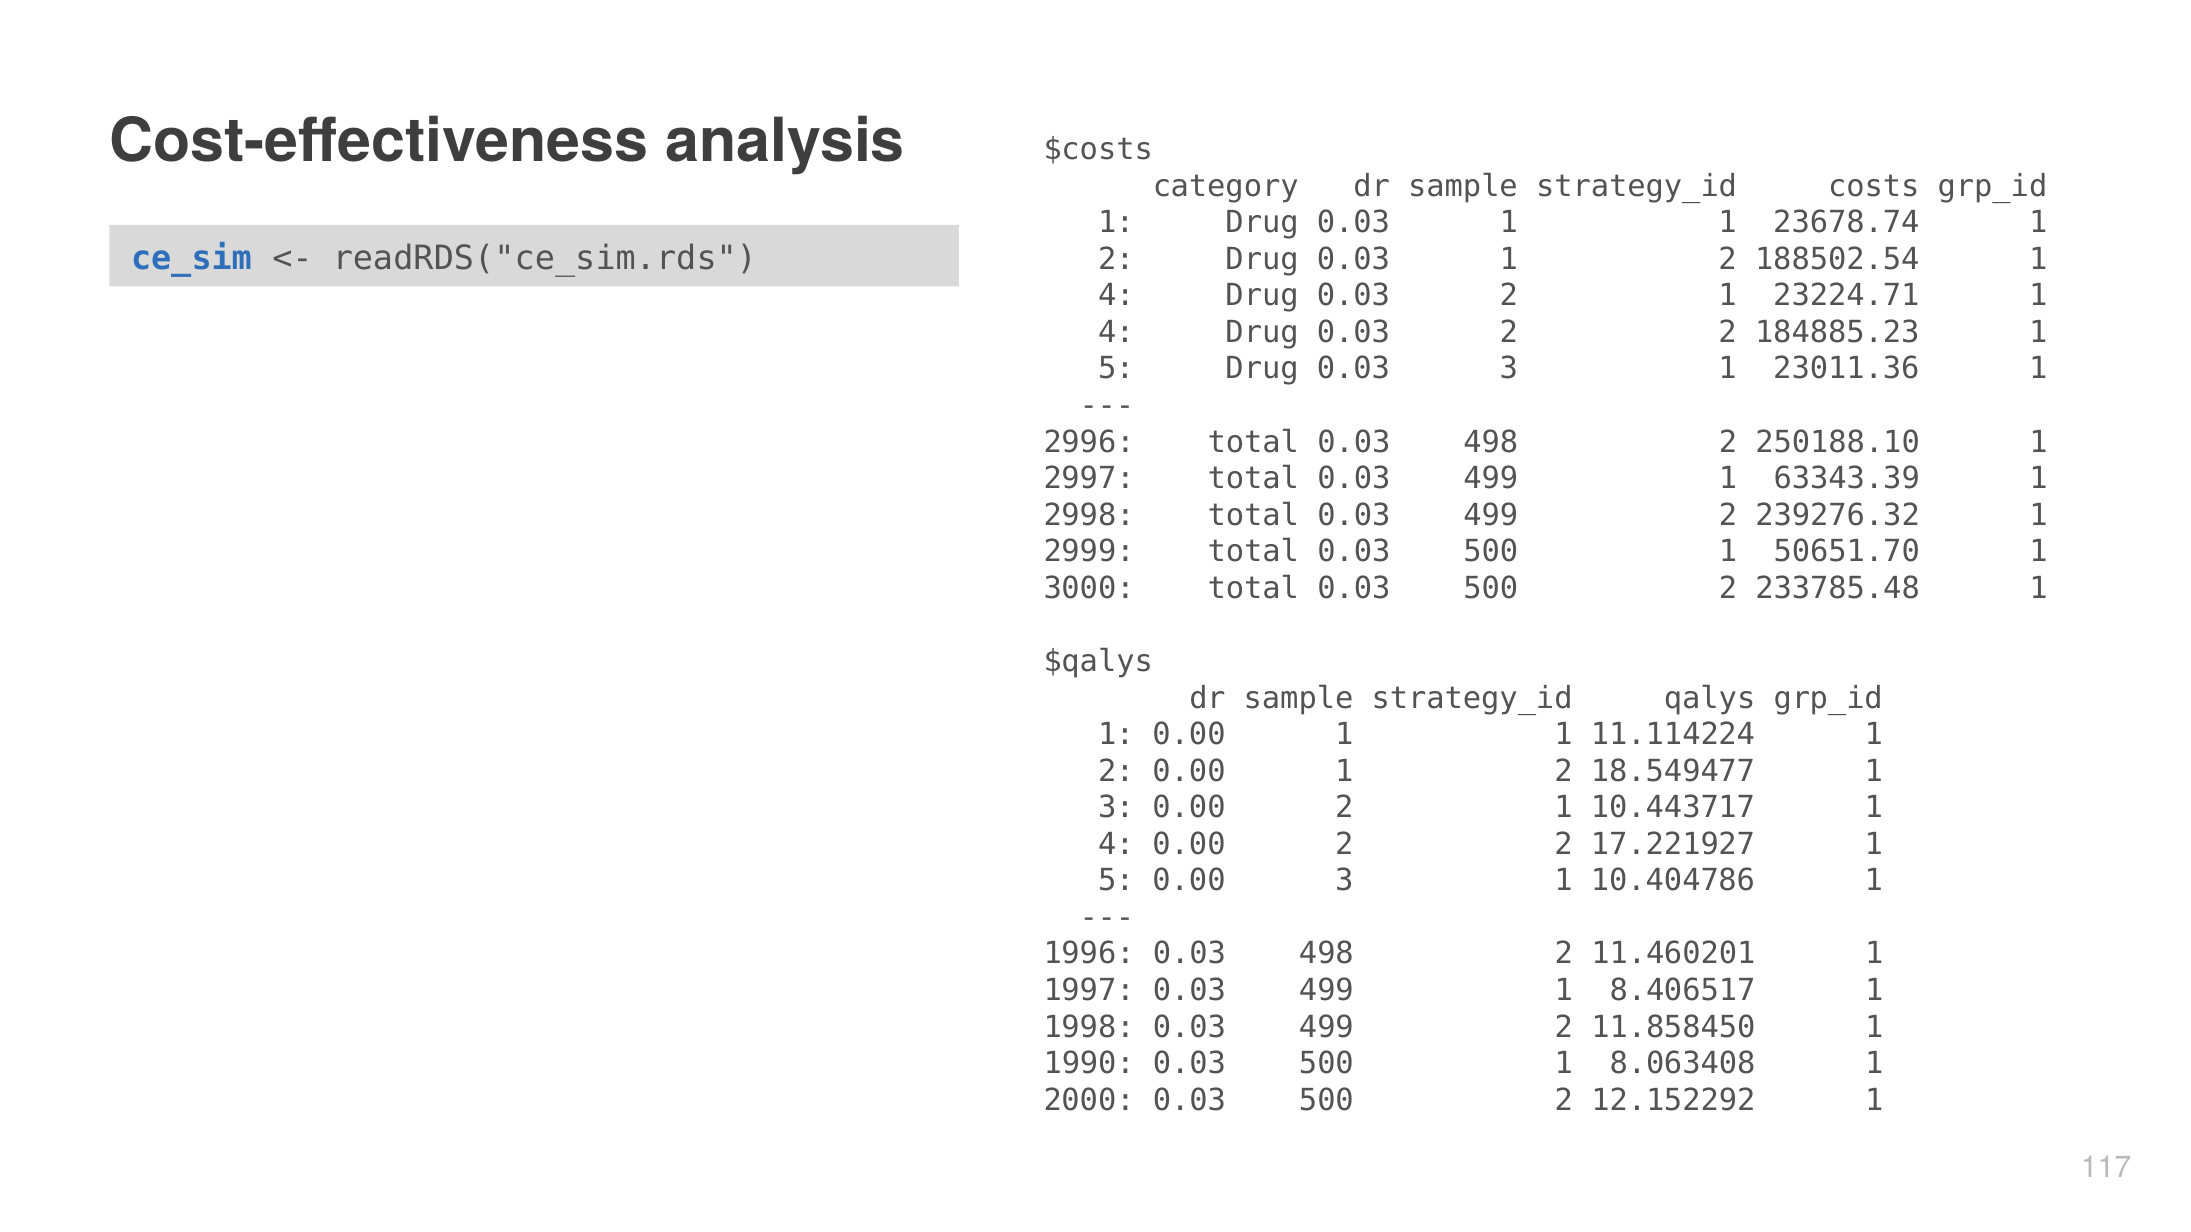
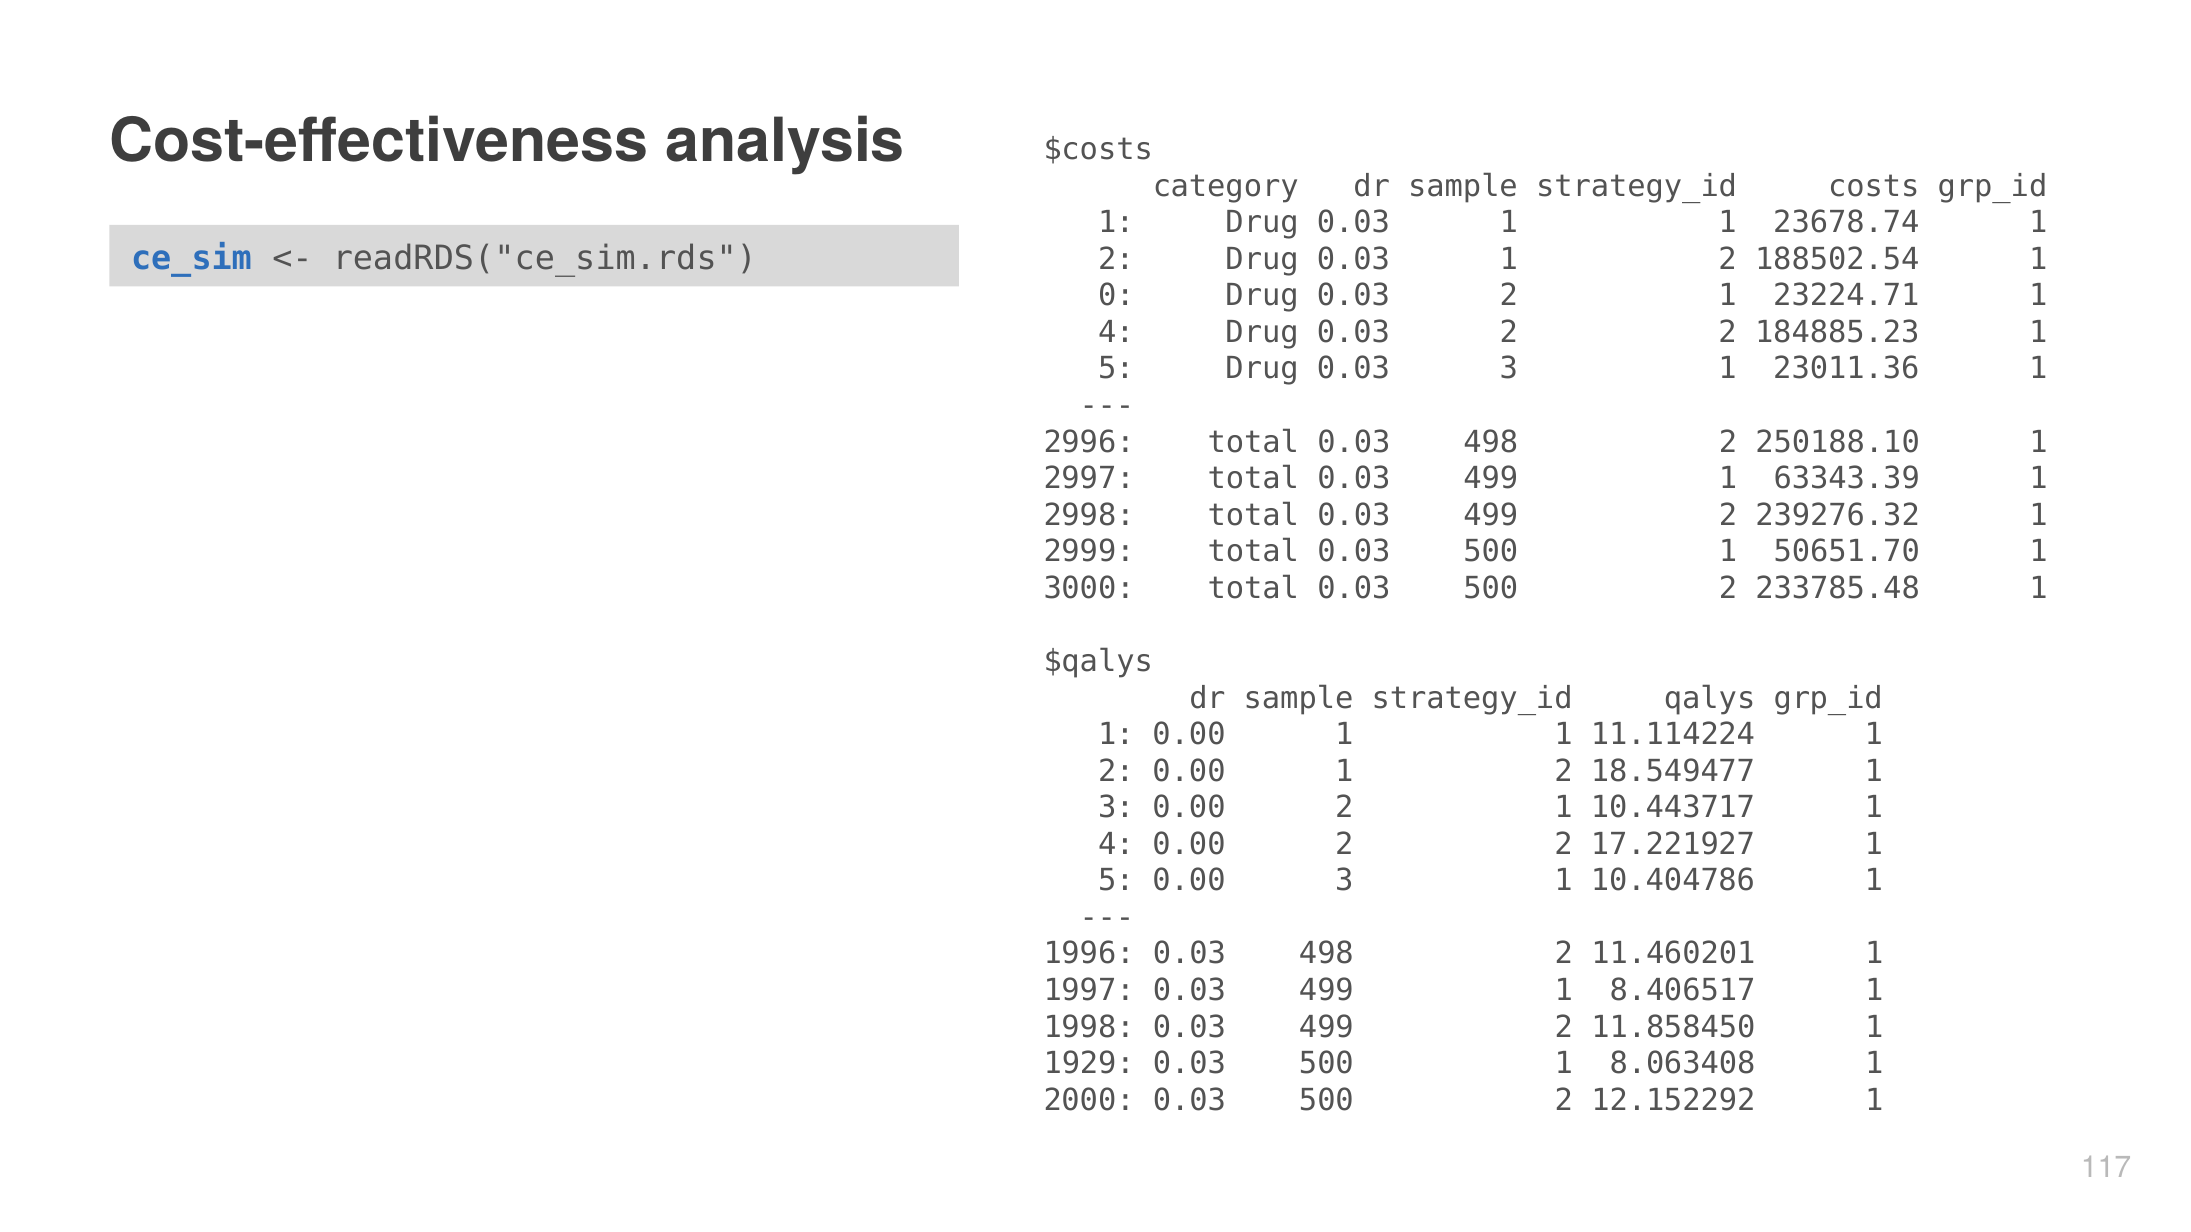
4 at (1116, 296): 4 -> 0
1990: 1990 -> 1929
